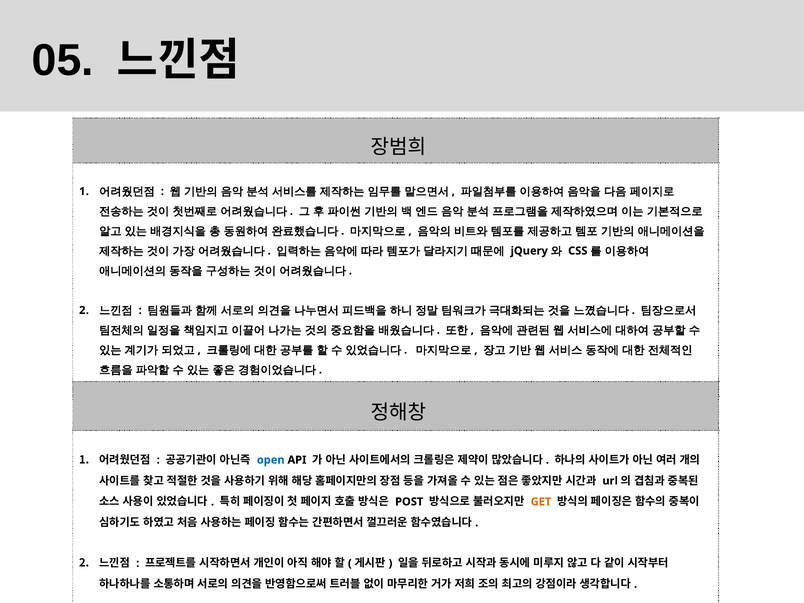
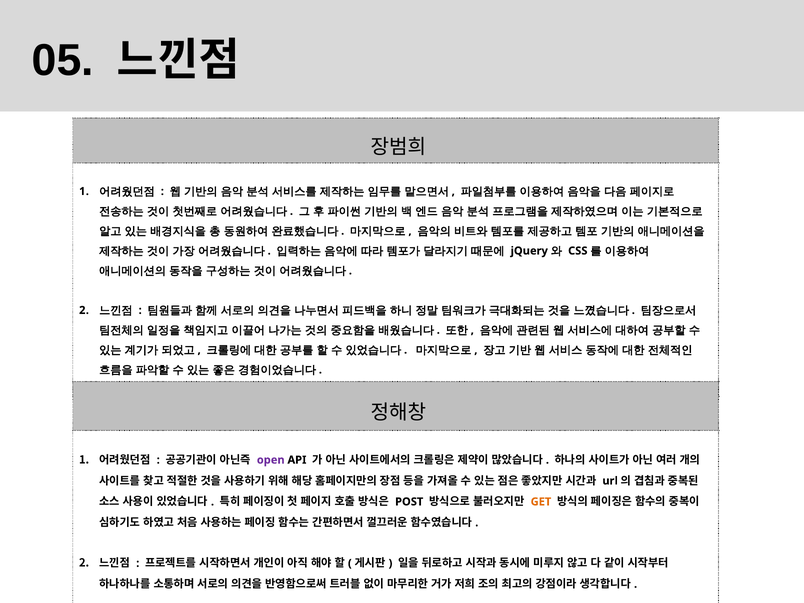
open colour: blue -> purple
